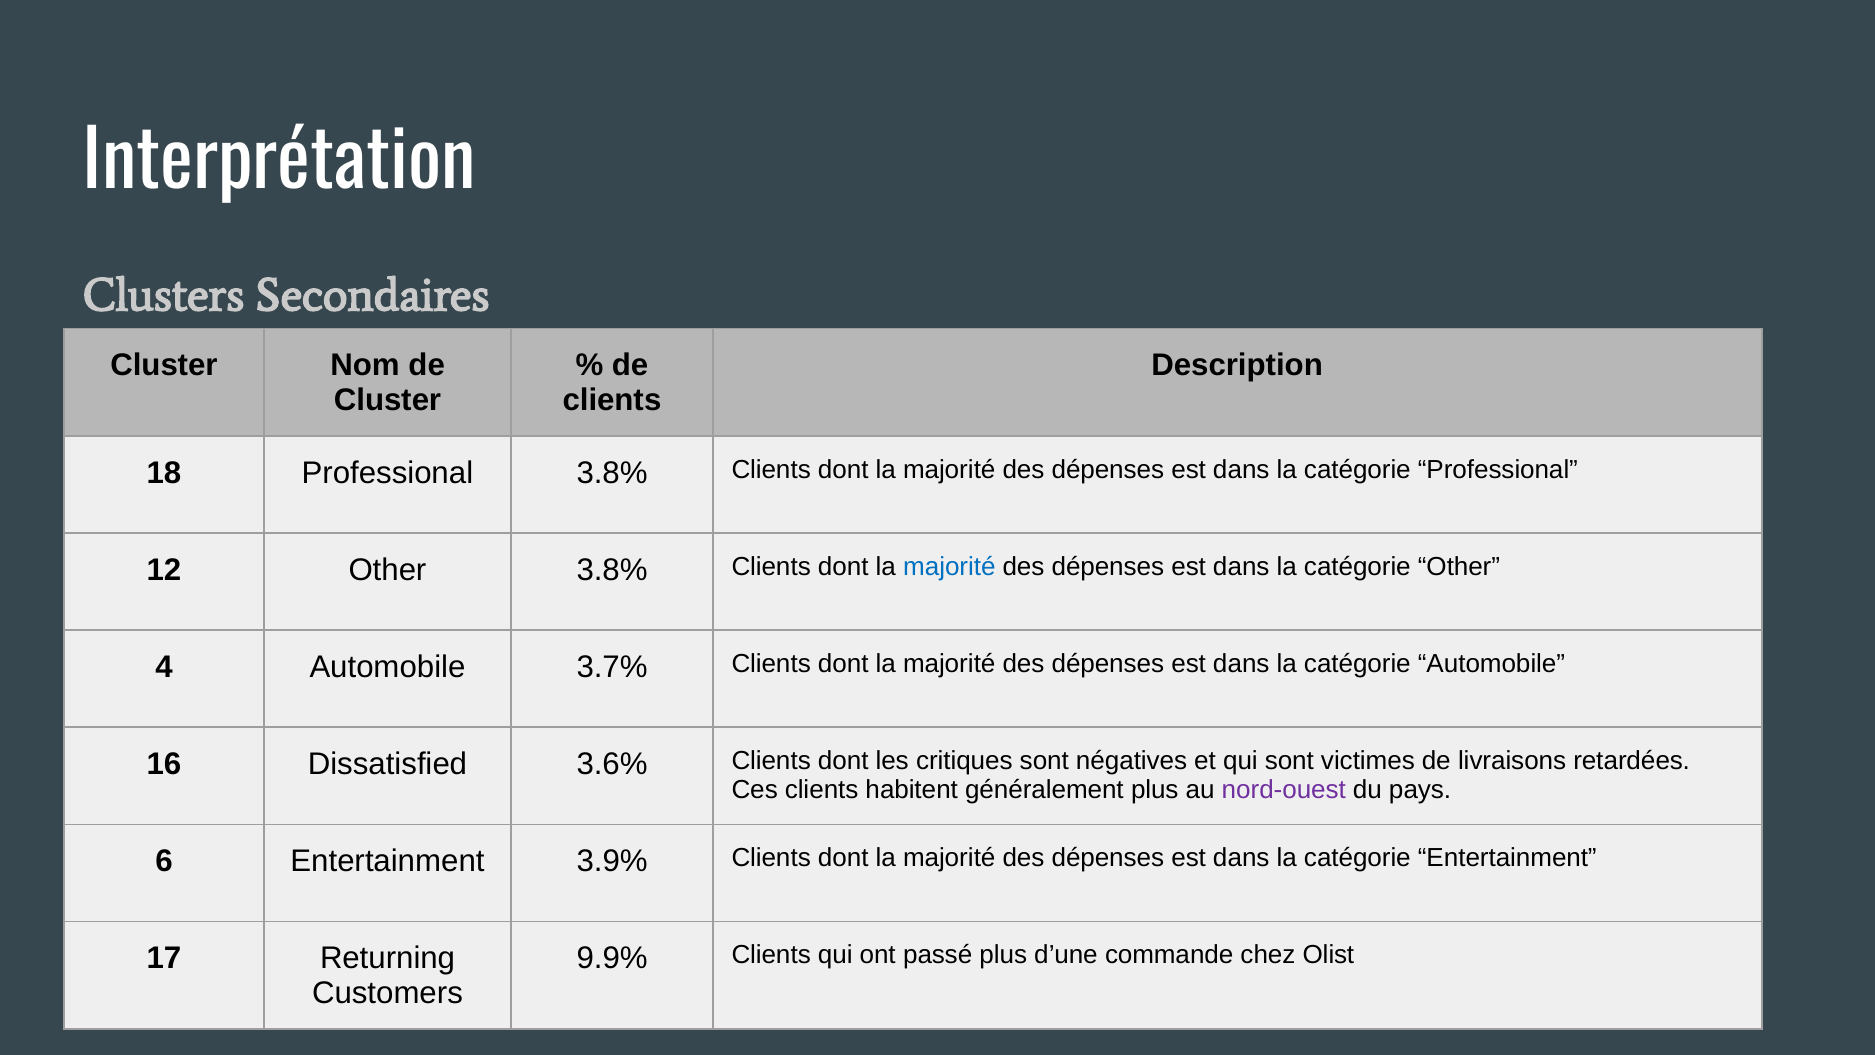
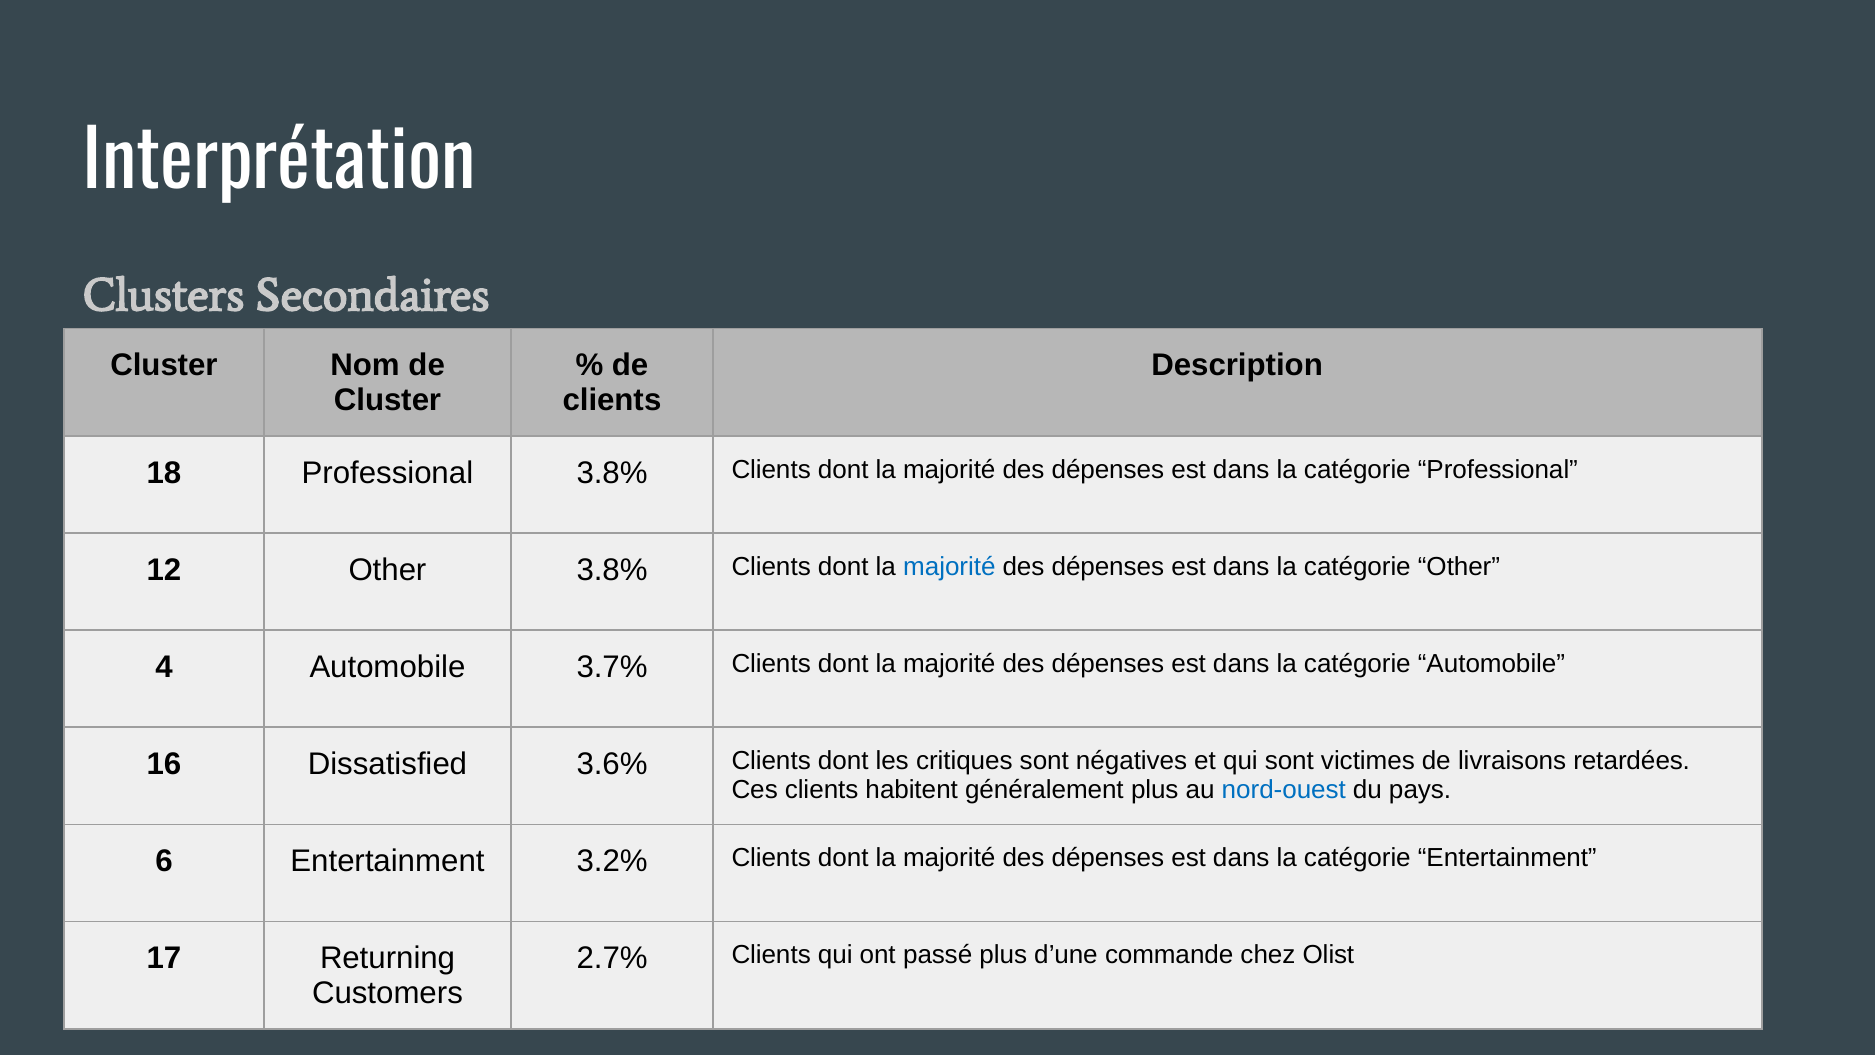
nord-ouest colour: purple -> blue
3.9%: 3.9% -> 3.2%
9.9%: 9.9% -> 2.7%
